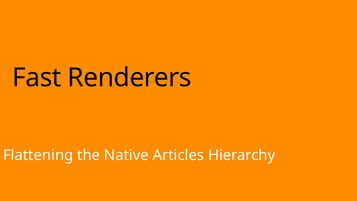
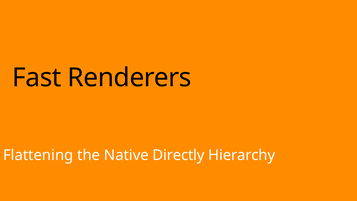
Articles: Articles -> Directly
